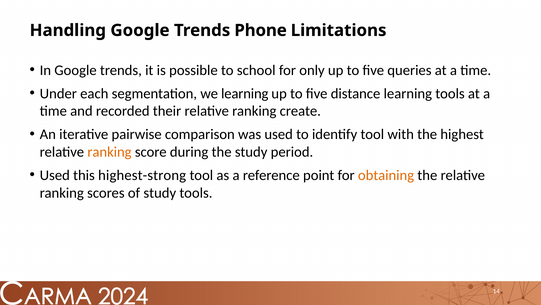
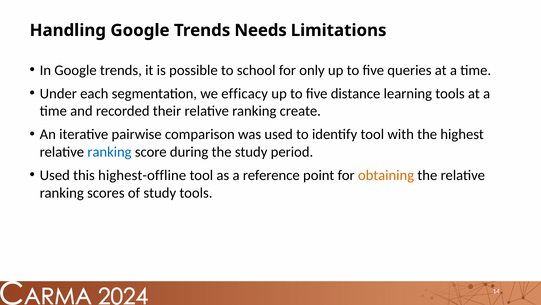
Phone: Phone -> Needs
we learning: learning -> efficacy
ranking at (109, 152) colour: orange -> blue
highest-strong: highest-strong -> highest-offline
